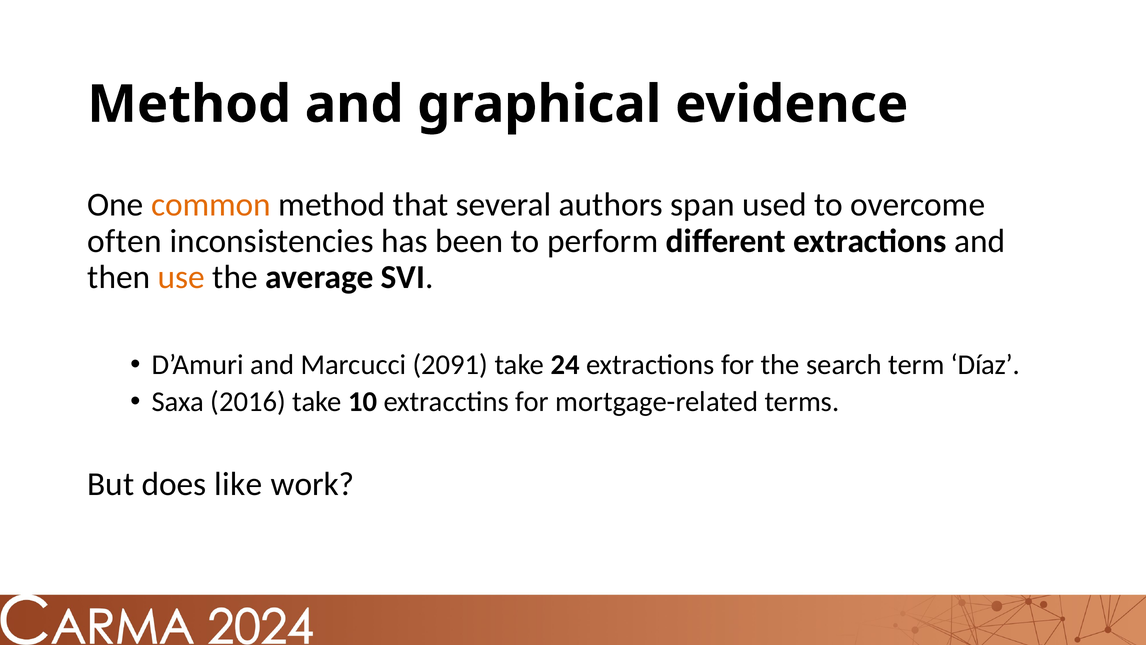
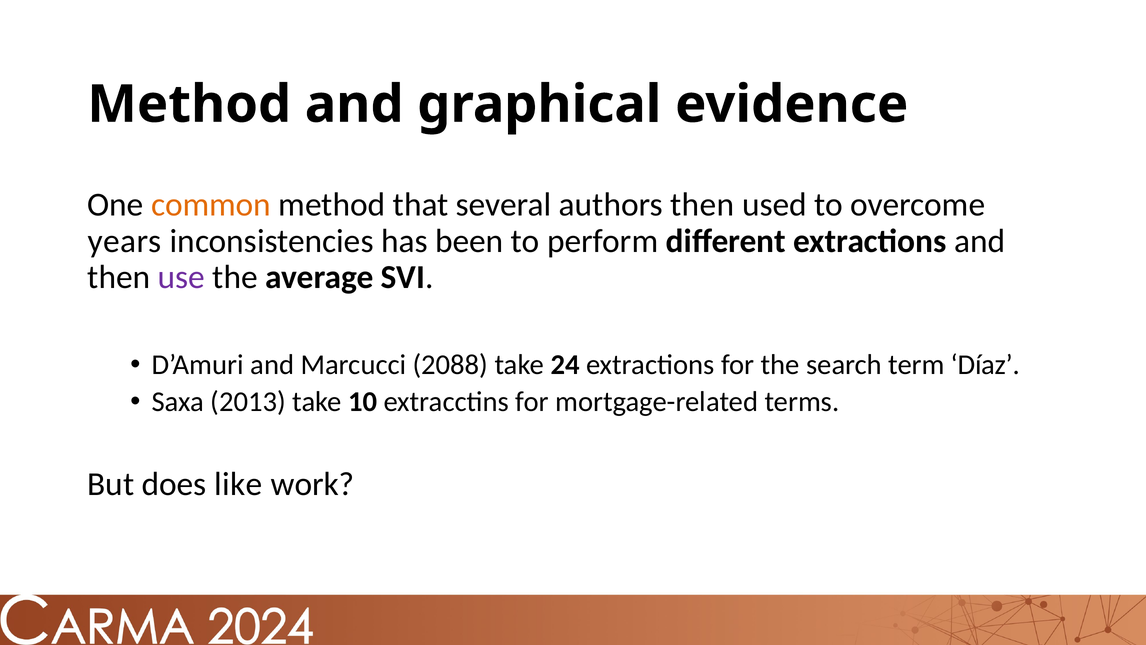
authors span: span -> then
often: often -> years
use colour: orange -> purple
2091: 2091 -> 2088
2016: 2016 -> 2013
